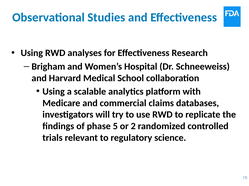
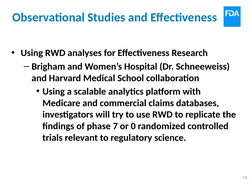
5: 5 -> 7
2: 2 -> 0
